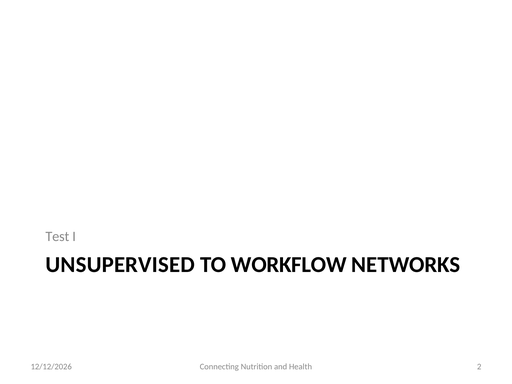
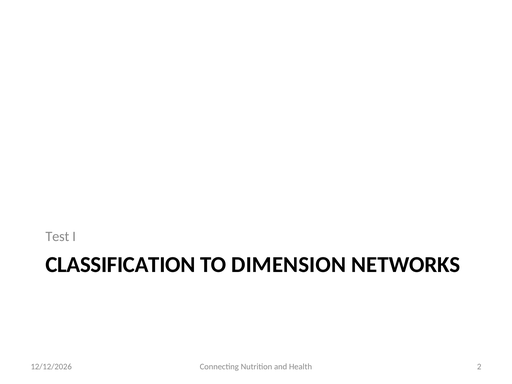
UNSUPERVISED: UNSUPERVISED -> CLASSIFICATION
WORKFLOW: WORKFLOW -> DIMENSION
